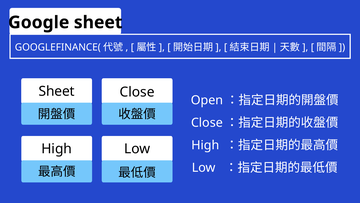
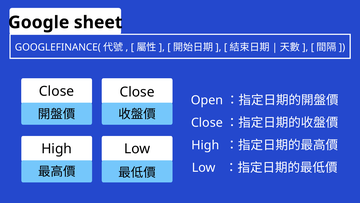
Sheet at (57, 91): Sheet -> Close
